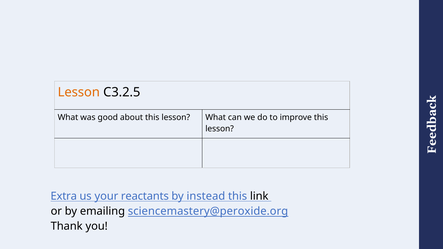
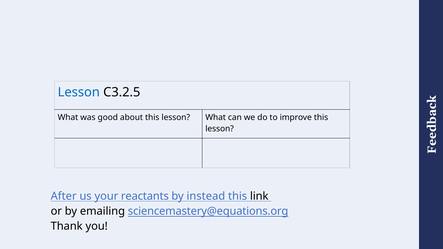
Lesson at (79, 92) colour: orange -> blue
Extra: Extra -> After
sciencemastery@peroxide.org: sciencemastery@peroxide.org -> sciencemastery@equations.org
